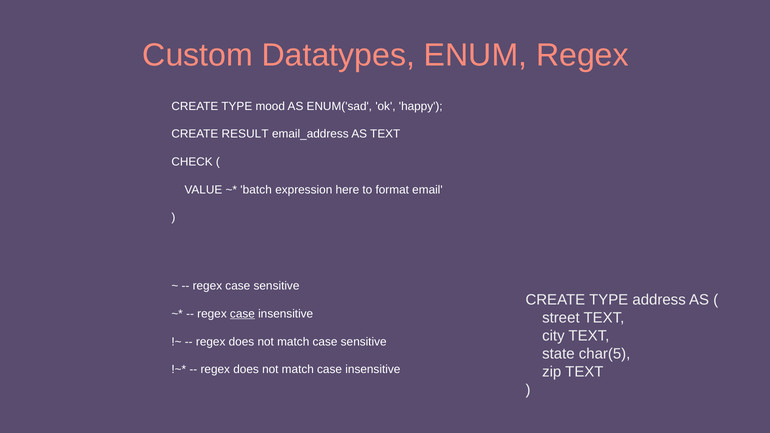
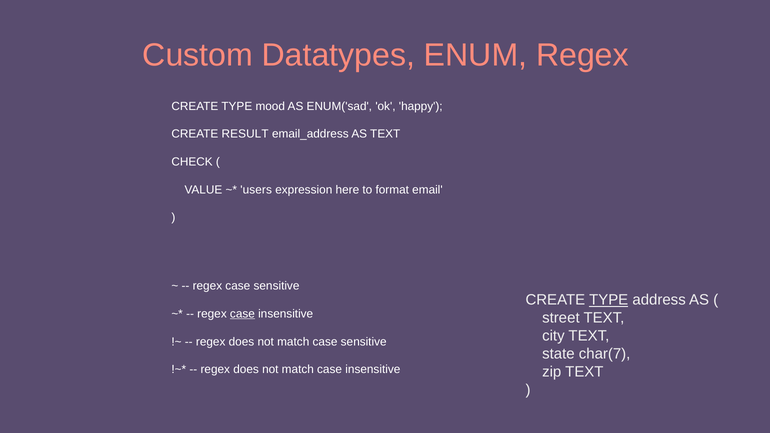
batch: batch -> users
TYPE at (609, 300) underline: none -> present
char(5: char(5 -> char(7
